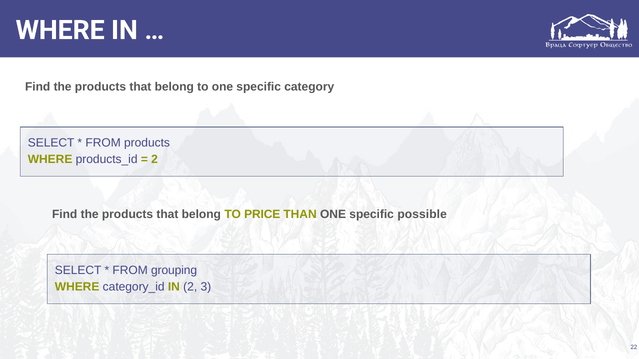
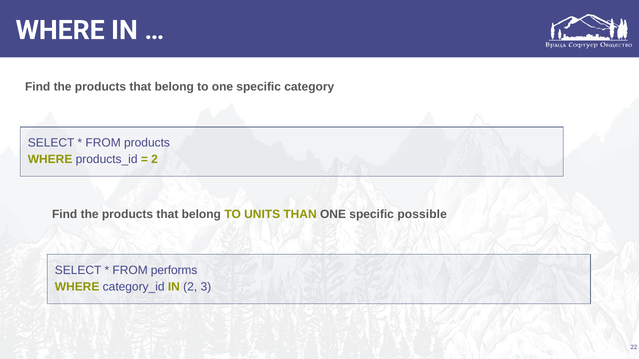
PRICE: PRICE -> UNITS
grouping: grouping -> performs
